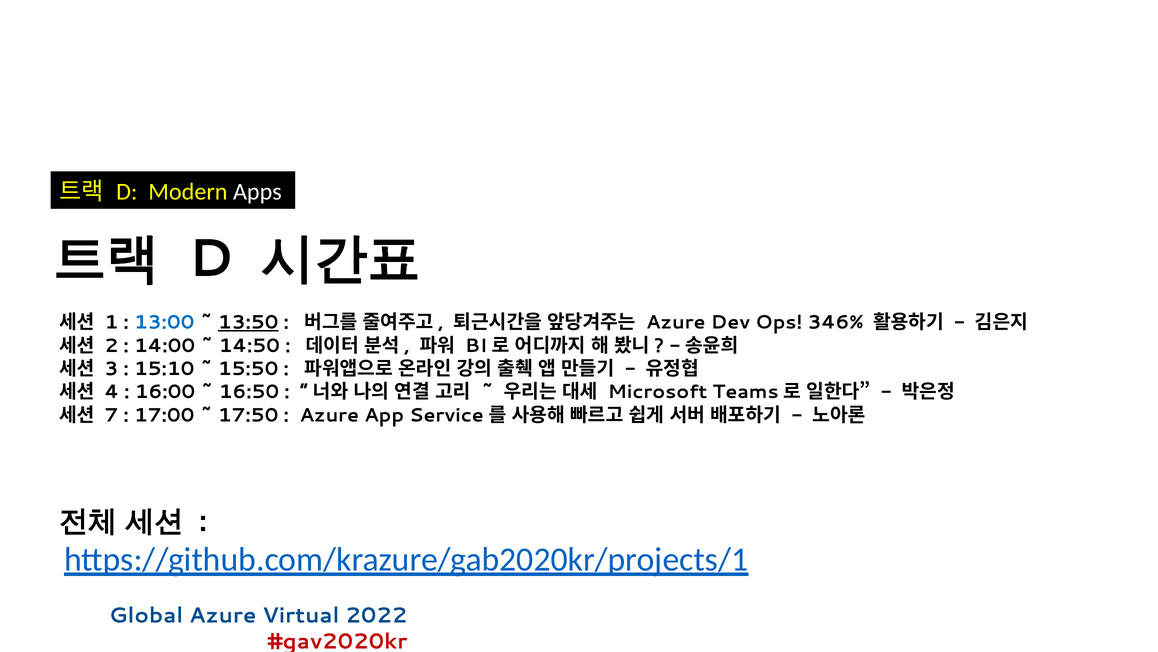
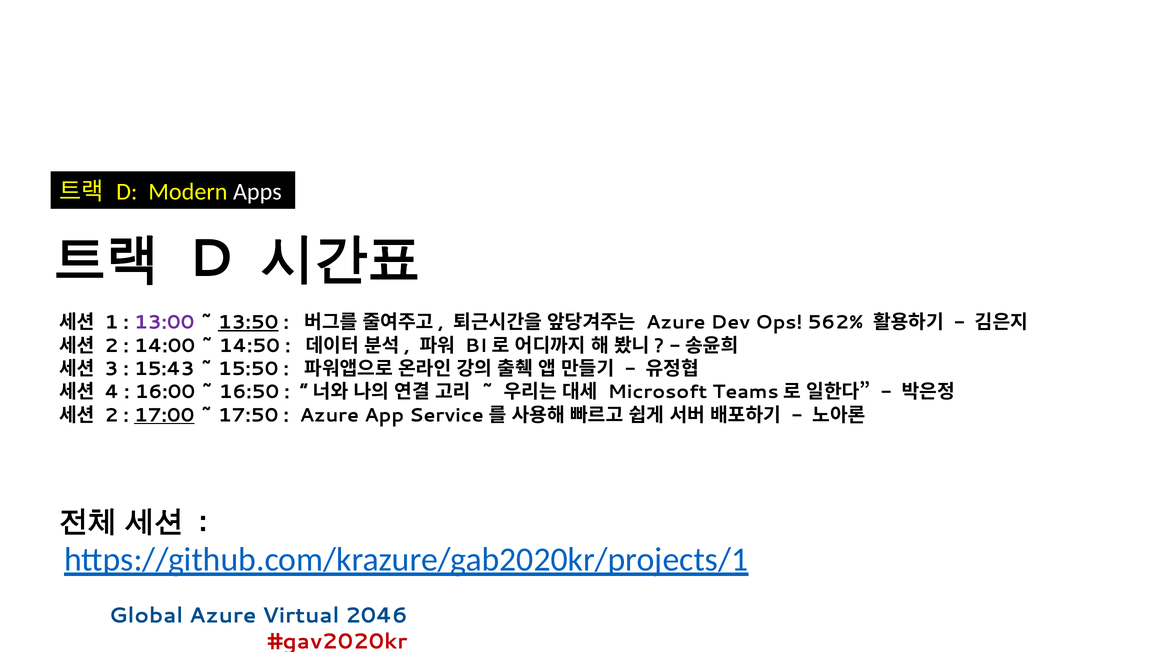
13:00 colour: blue -> purple
346%: 346% -> 562%
15:10: 15:10 -> 15:43
7 at (111, 415): 7 -> 2
17:00 underline: none -> present
2022: 2022 -> 2046
